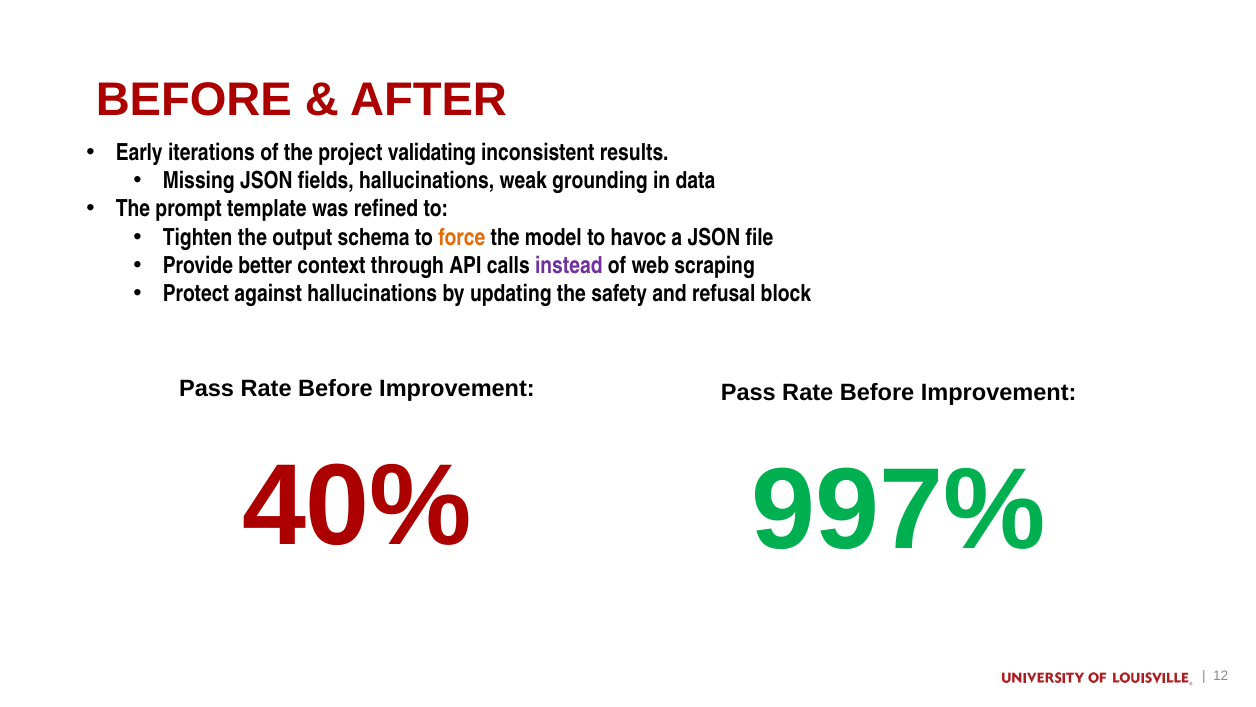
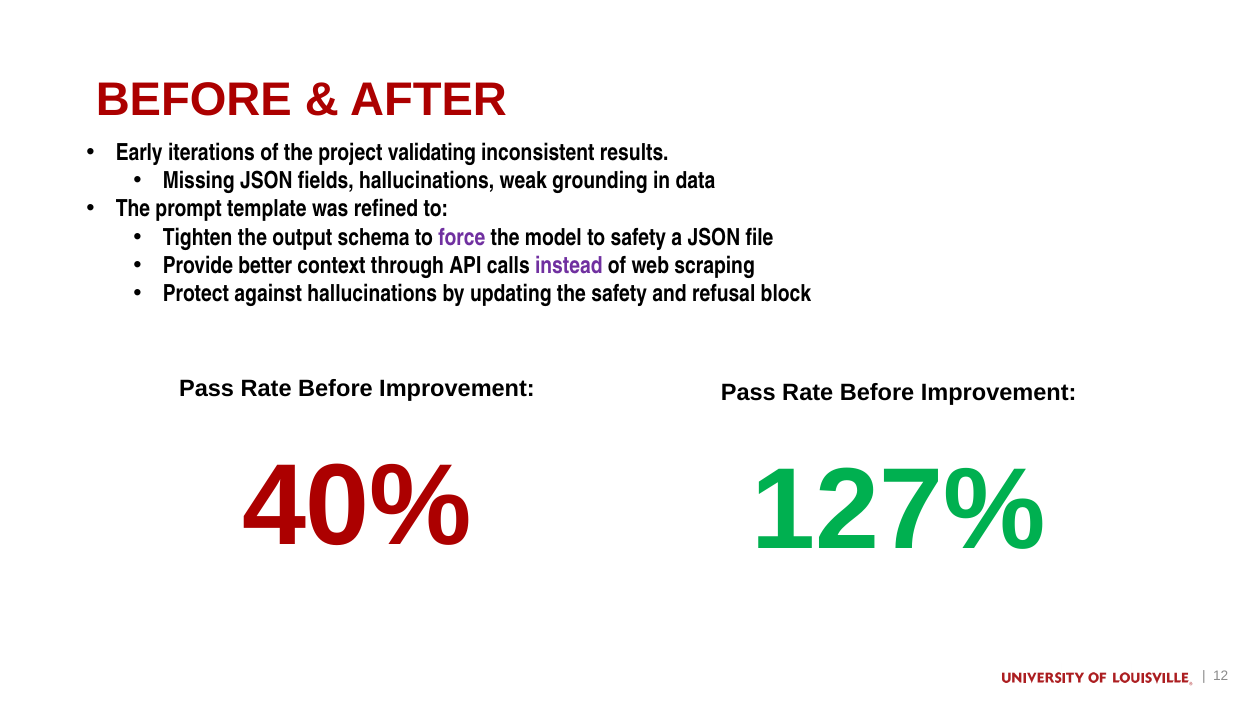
force colour: orange -> purple
to havoc: havoc -> safety
997%: 997% -> 127%
